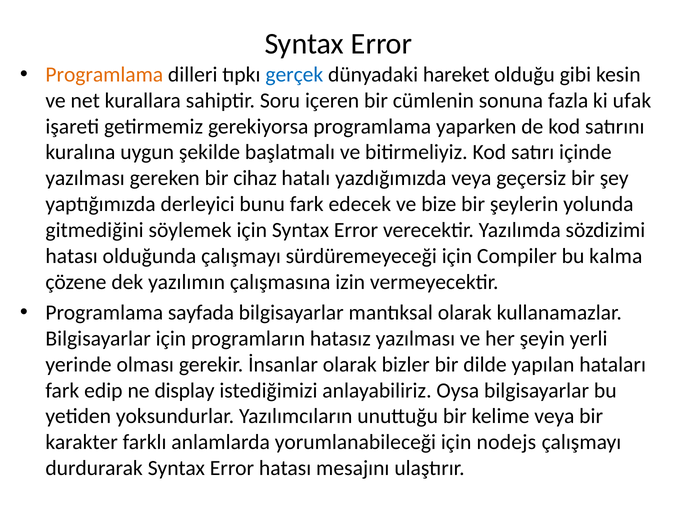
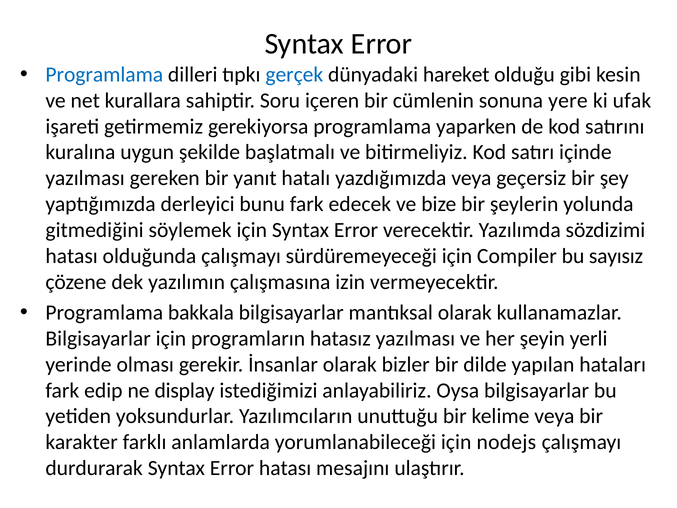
Programlama at (104, 74) colour: orange -> blue
fazla: fazla -> yere
cihaz: cihaz -> yanıt
kalma: kalma -> sayısız
sayfada: sayfada -> bakkala
